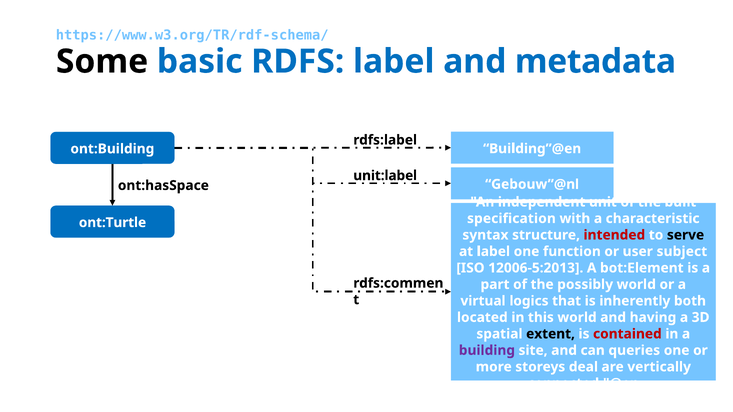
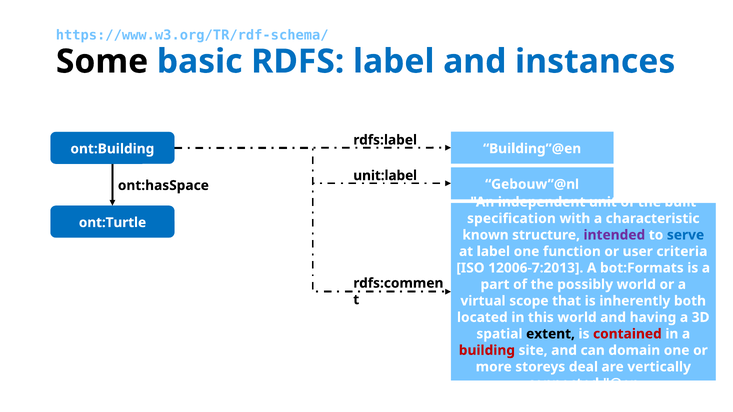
metadata: metadata -> instances
syntax: syntax -> known
intended colour: red -> purple
serve colour: black -> blue
subject: subject -> criteria
12006-5:2013: 12006-5:2013 -> 12006-7:2013
bot:Element: bot:Element -> bot:Formats
logics: logics -> scope
building colour: purple -> red
queries: queries -> domain
